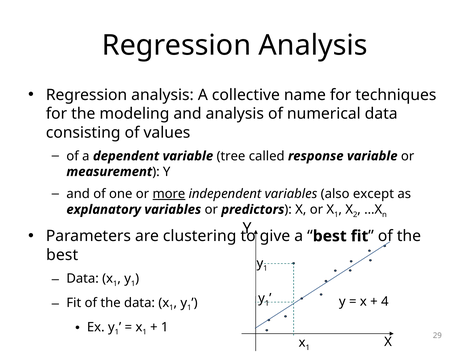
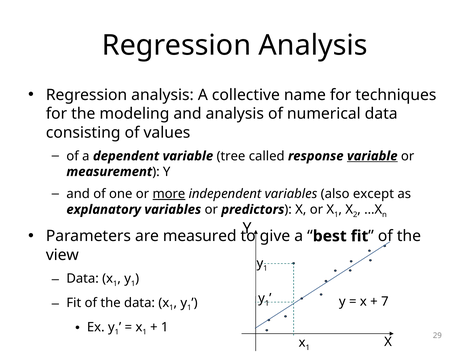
variable at (372, 156) underline: none -> present
clustering: clustering -> measured
best at (62, 255): best -> view
4: 4 -> 7
